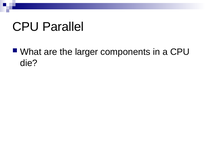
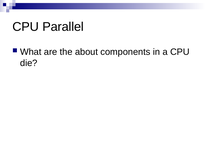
larger: larger -> about
